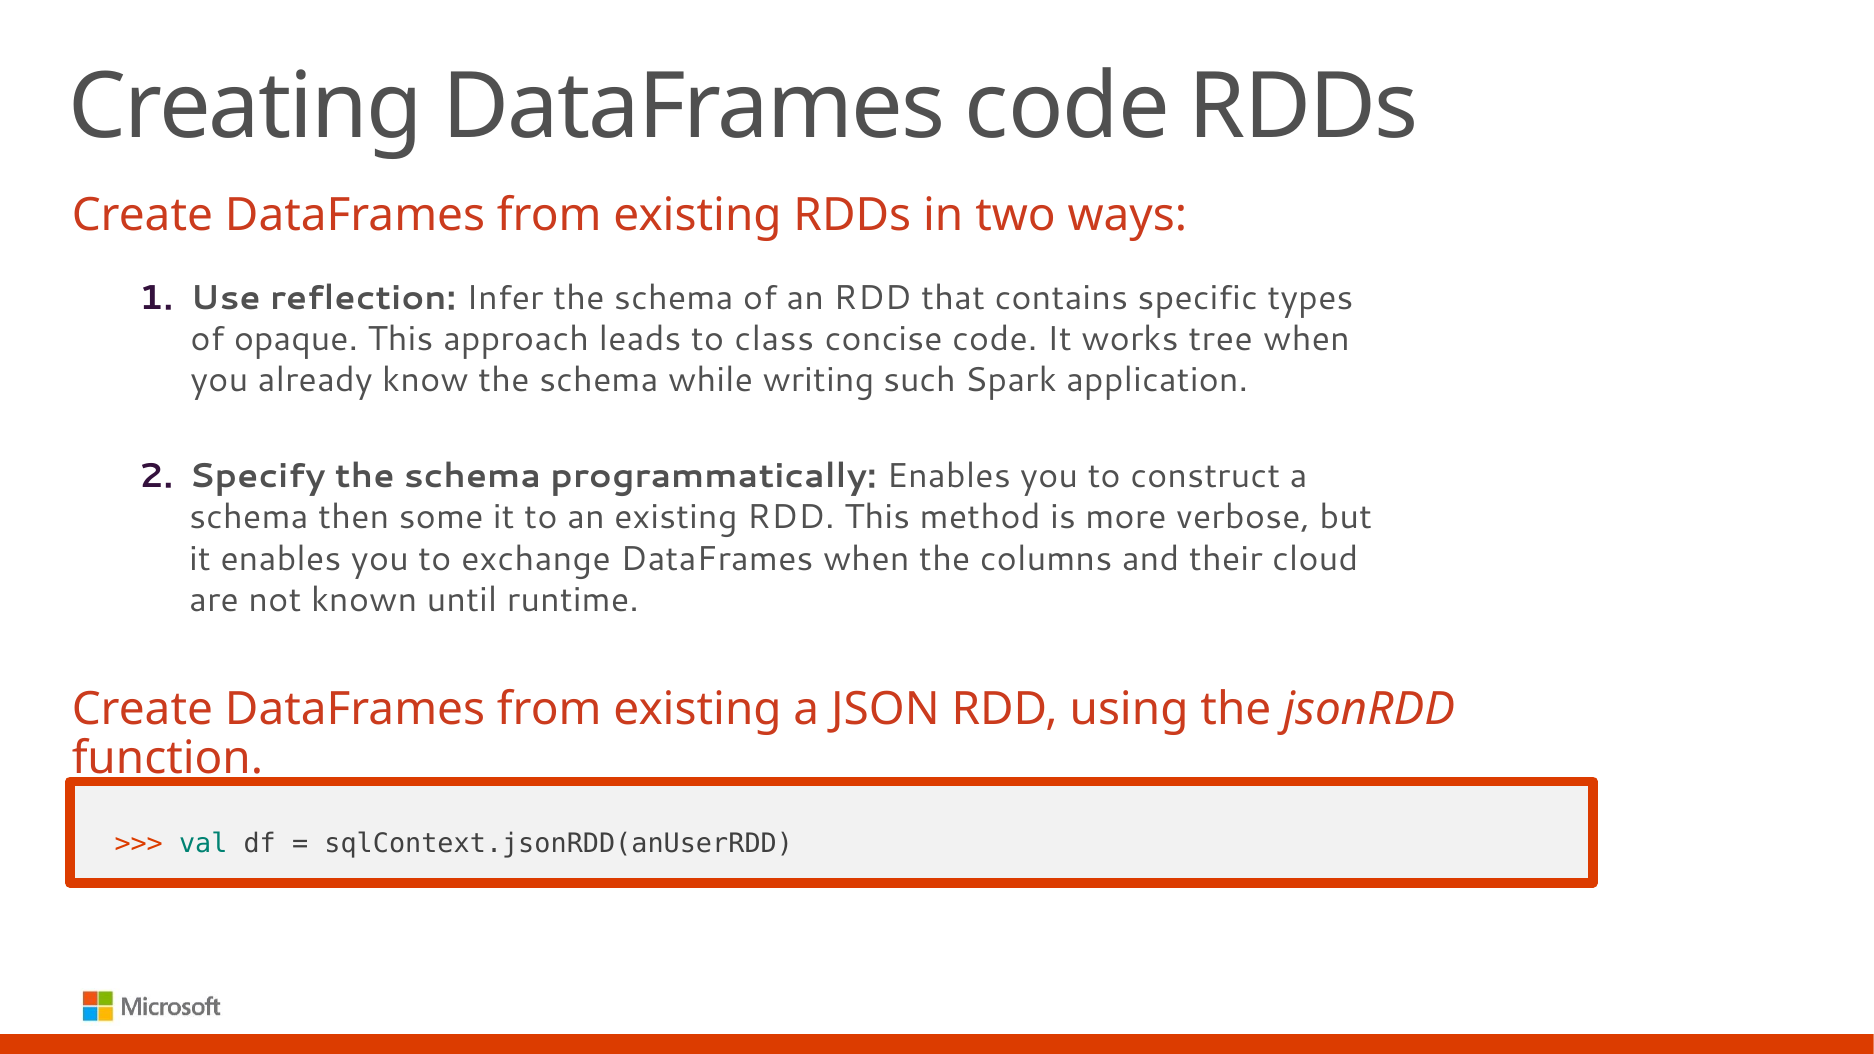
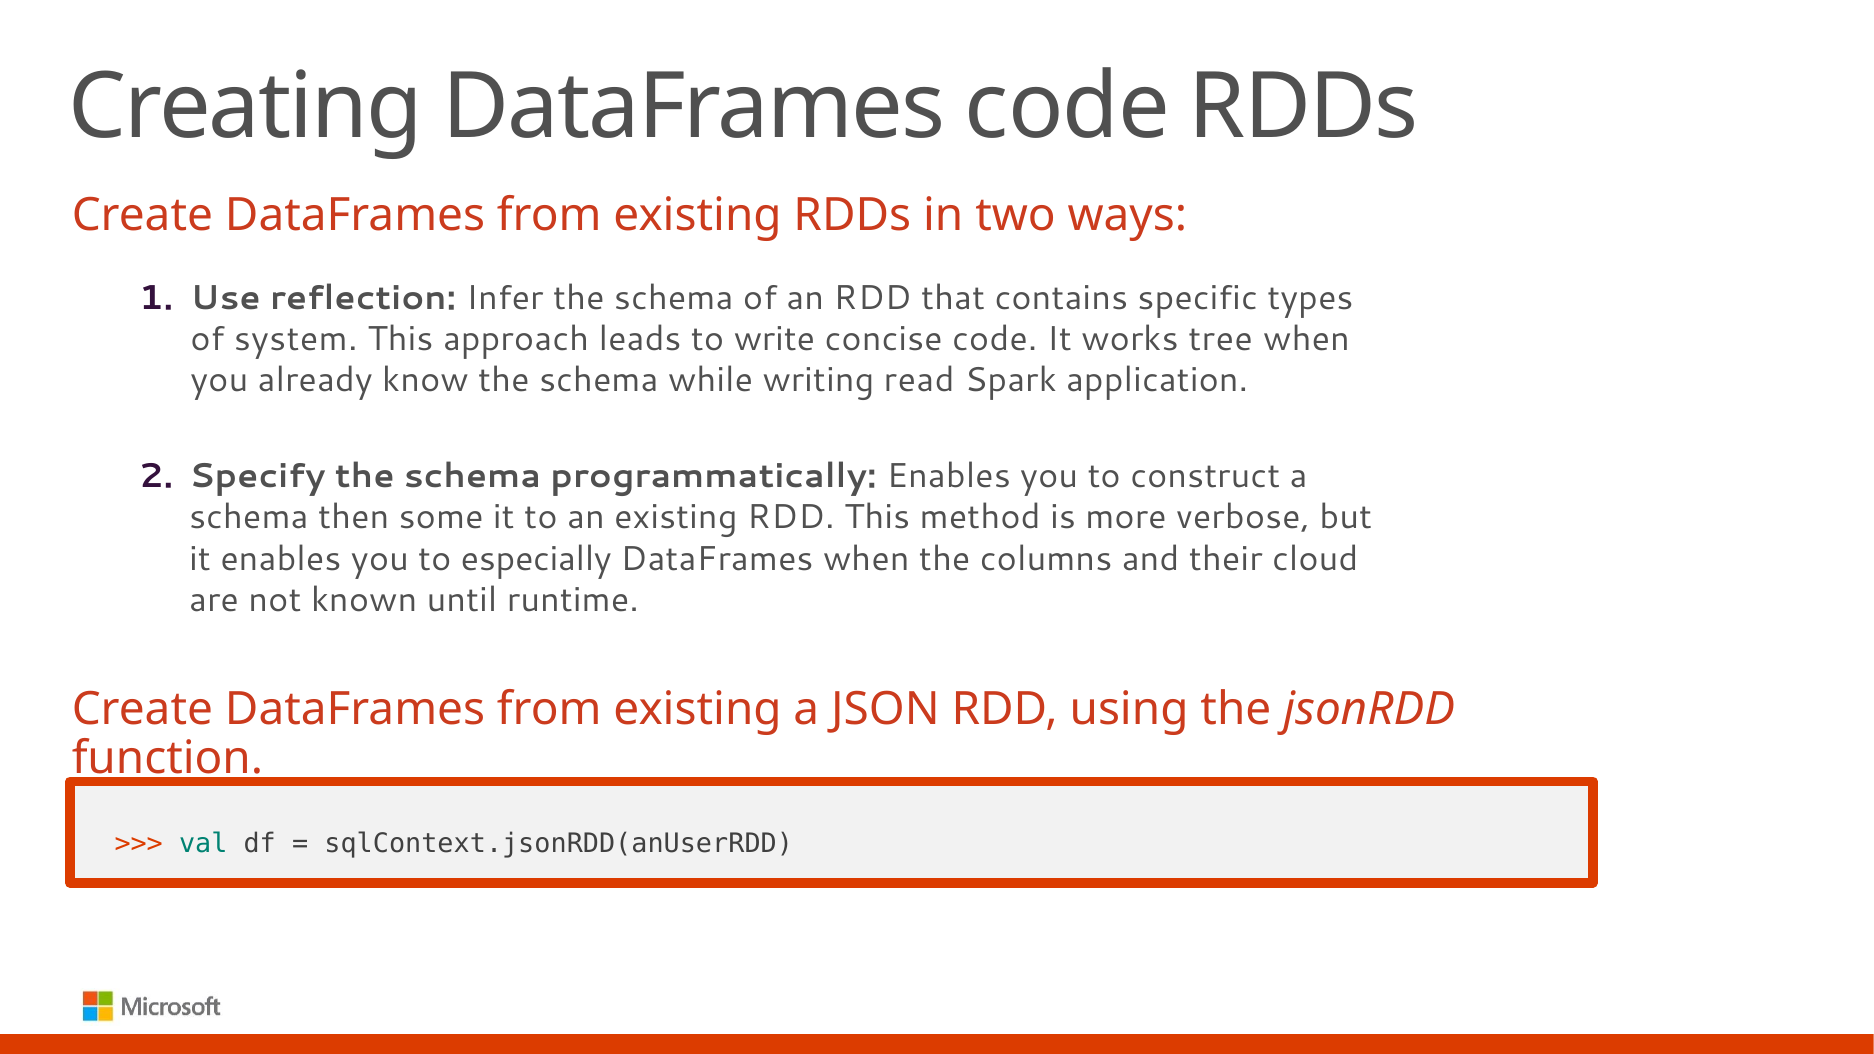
opaque: opaque -> system
class: class -> write
such: such -> read
exchange: exchange -> especially
